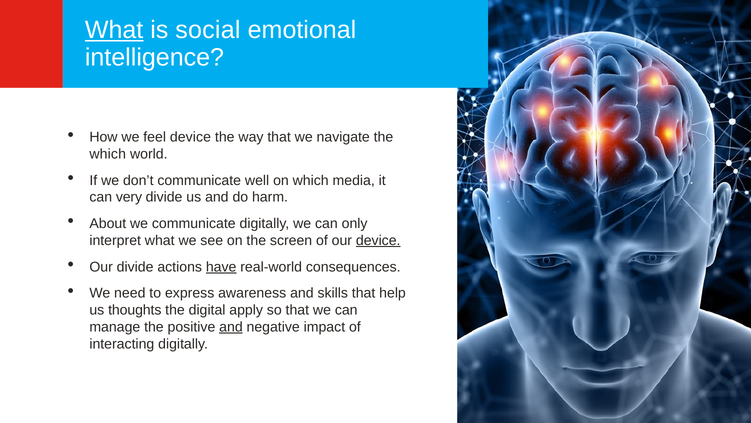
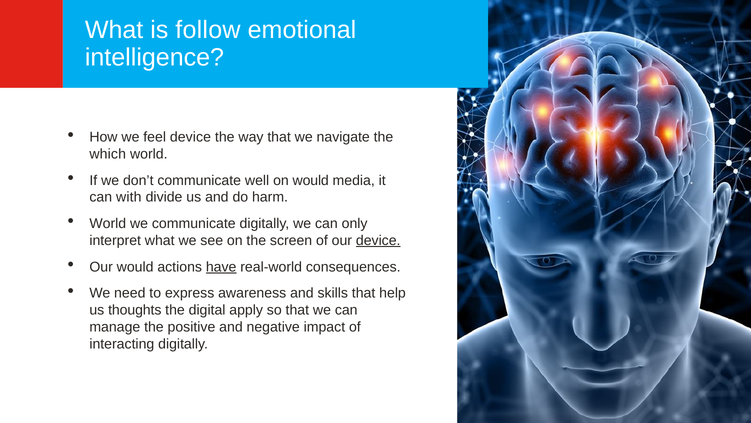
What at (114, 30) underline: present -> none
social: social -> follow
on which: which -> would
very: very -> with
About at (108, 223): About -> World
Our divide: divide -> would
and at (231, 327) underline: present -> none
